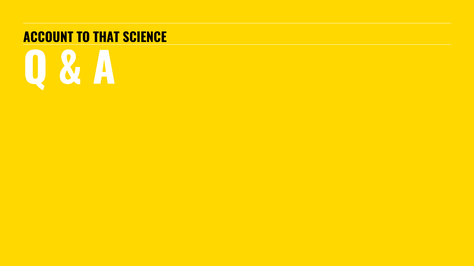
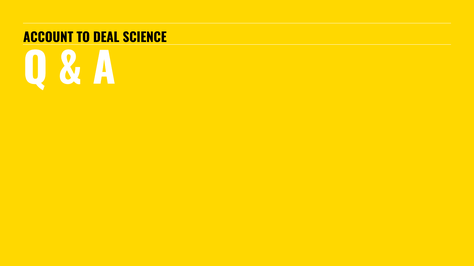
THAT: THAT -> DEAL
